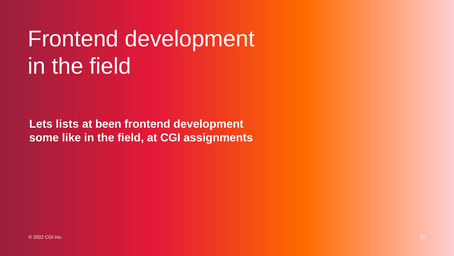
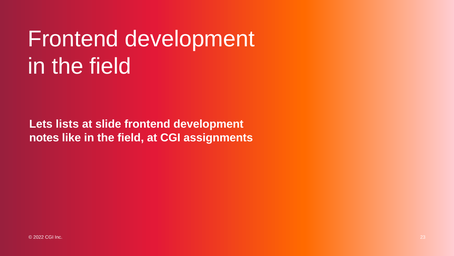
been: been -> slide
some: some -> notes
